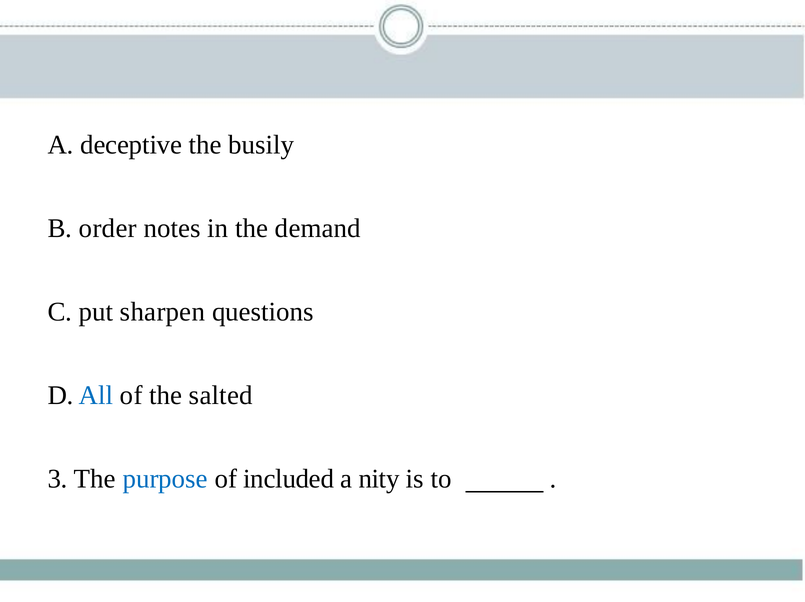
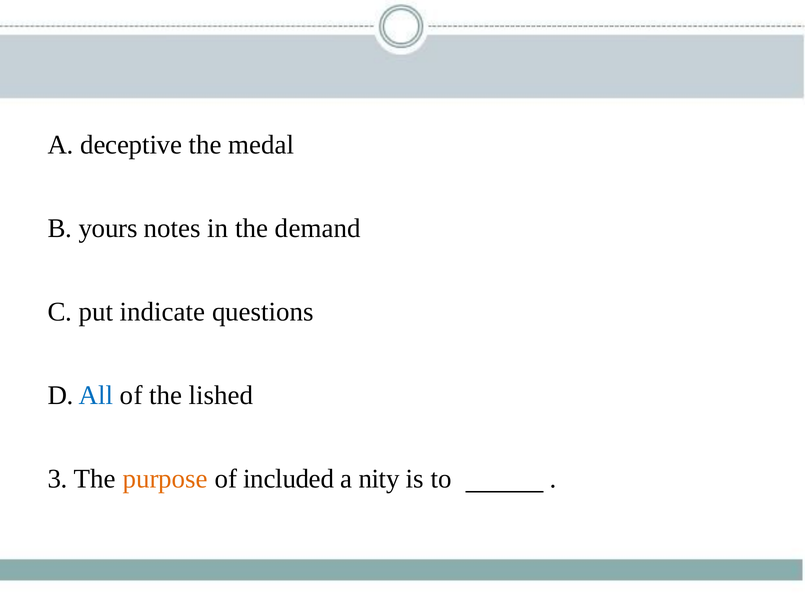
busily: busily -> medal
order: order -> yours
sharpen: sharpen -> indicate
salted: salted -> lished
purpose colour: blue -> orange
